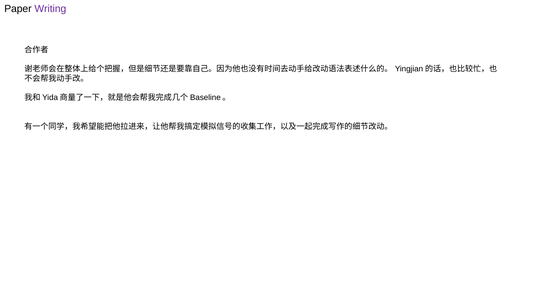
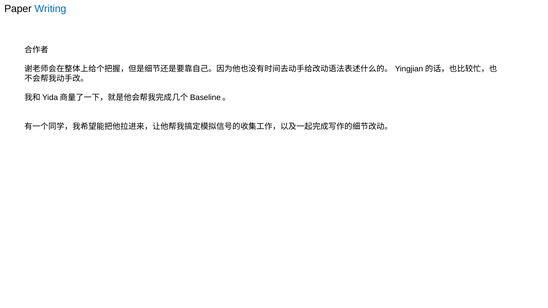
Writing colour: purple -> blue
